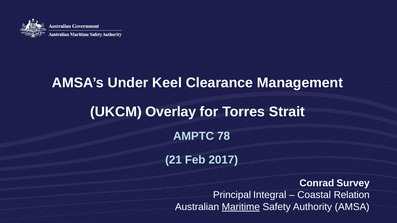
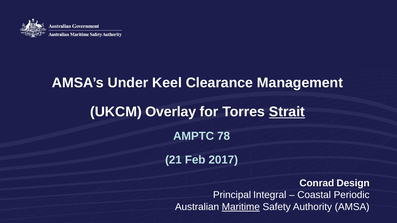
Strait underline: none -> present
Survey: Survey -> Design
Relation: Relation -> Periodic
